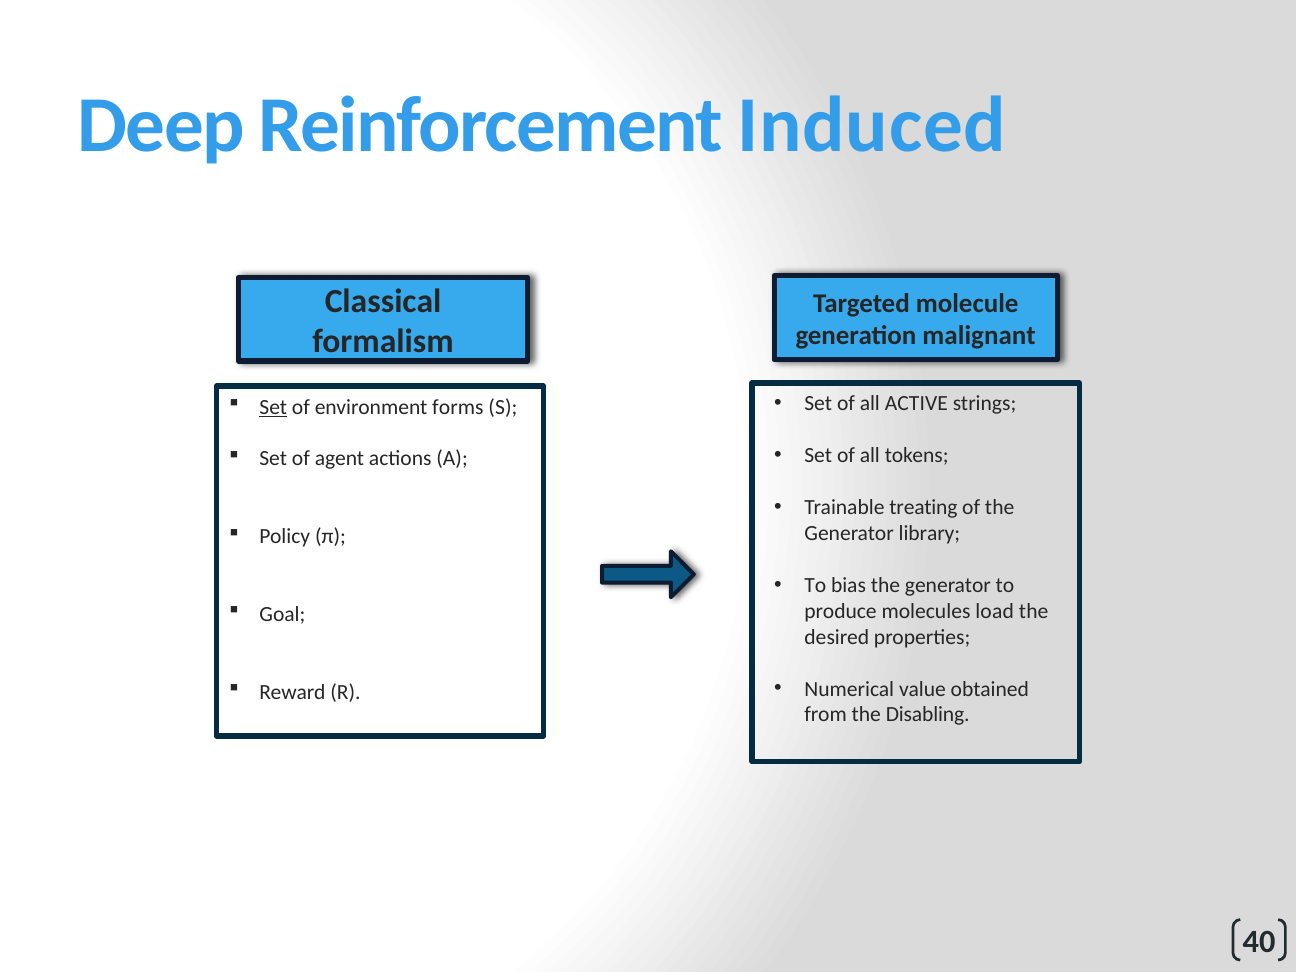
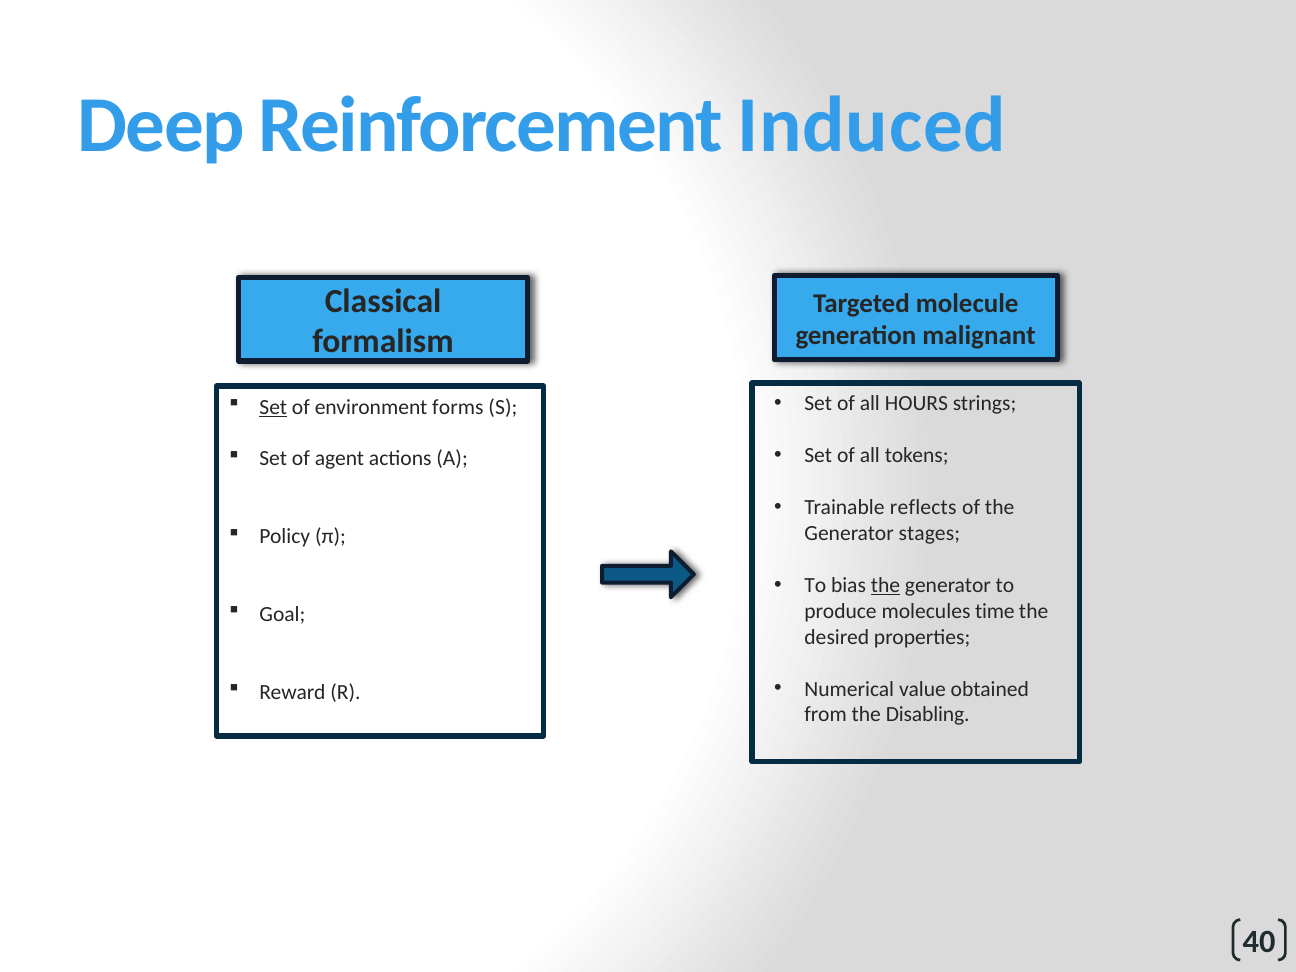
ACTIVE: ACTIVE -> HOURS
treating: treating -> reflects
library: library -> stages
the at (886, 585) underline: none -> present
load: load -> time
